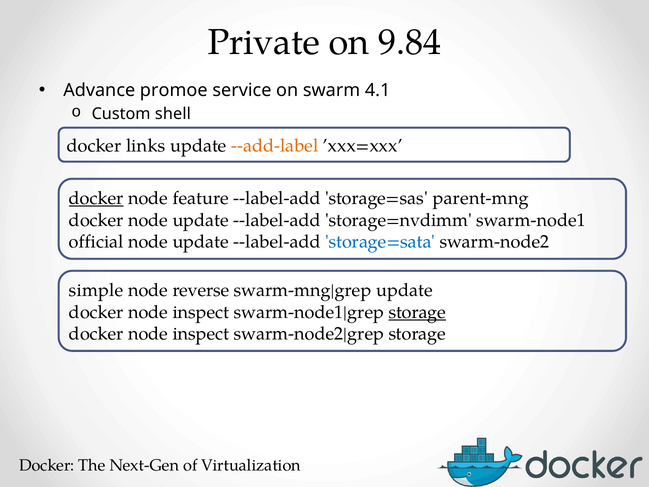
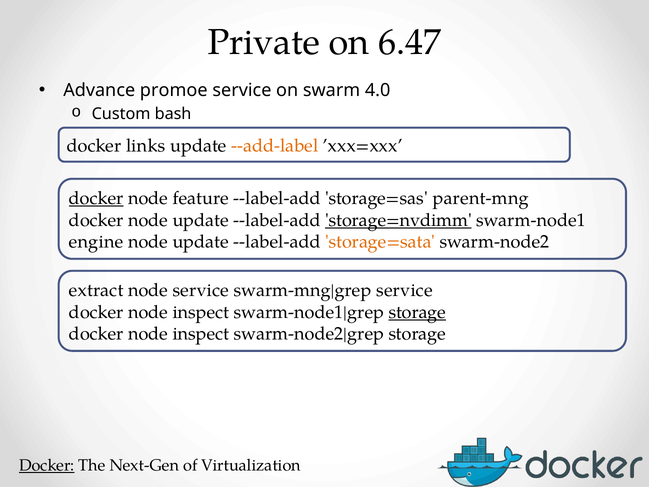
9.84: 9.84 -> 6.47
4.1: 4.1 -> 4.0
shell: shell -> bash
storage=nvdimm underline: none -> present
official: official -> engine
storage=sata colour: blue -> orange
simple: simple -> extract
node reverse: reverse -> service
update at (405, 290): update -> service
Docker at (47, 465) underline: none -> present
